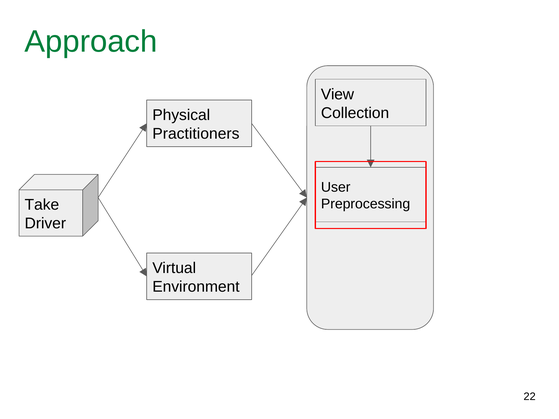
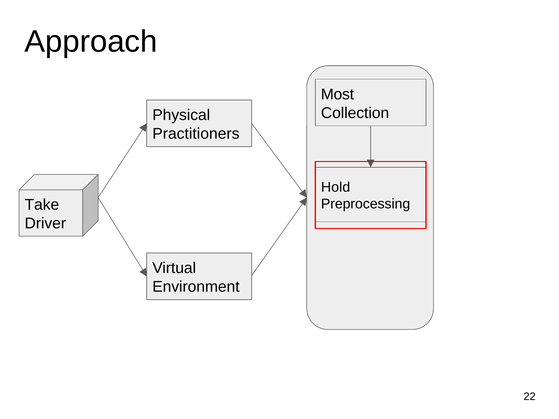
Approach colour: green -> black
View: View -> Most
User: User -> Hold
